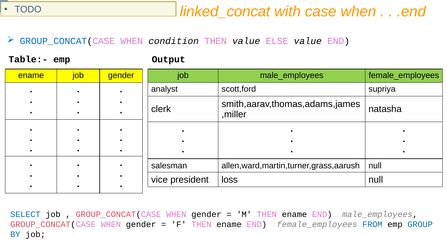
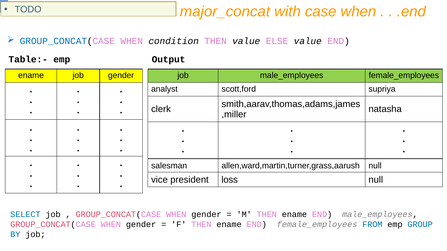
linked_concat: linked_concat -> major_concat
